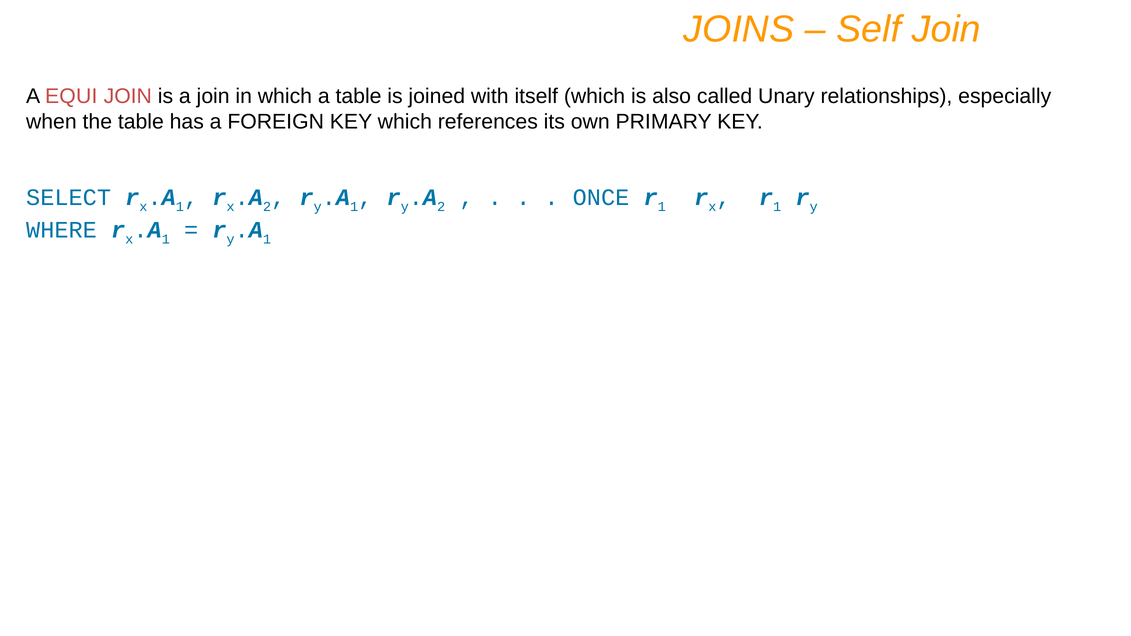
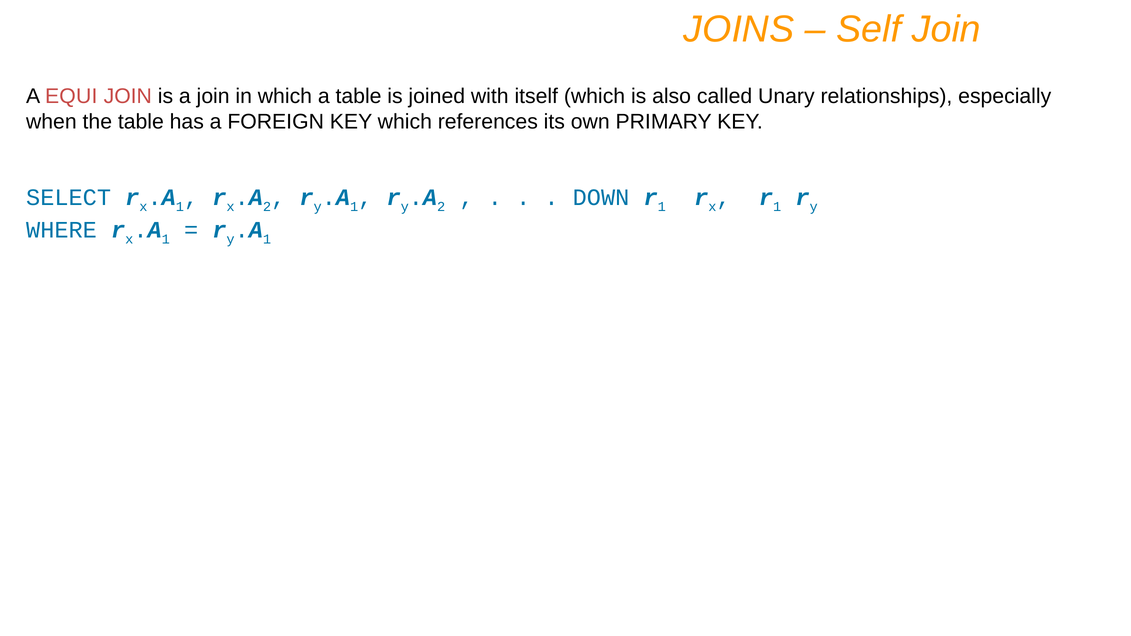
ONCE: ONCE -> DOWN
